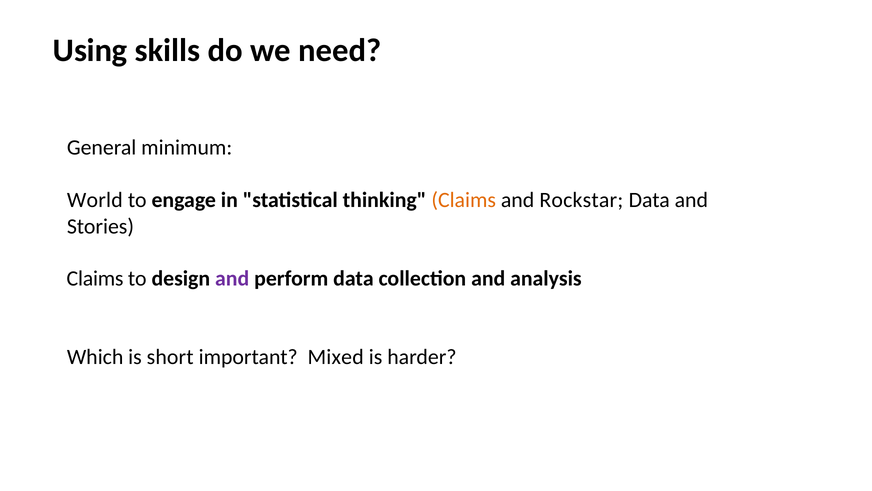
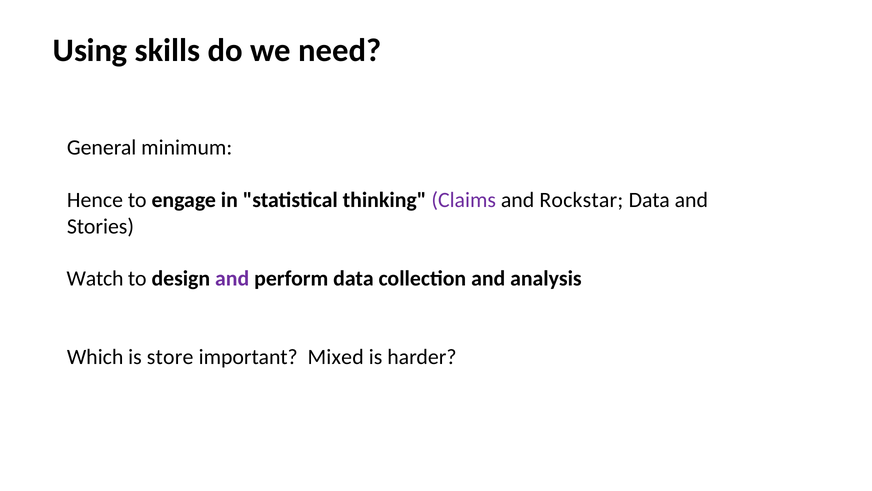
World: World -> Hence
Claims at (464, 200) colour: orange -> purple
Claims at (95, 278): Claims -> Watch
short: short -> store
